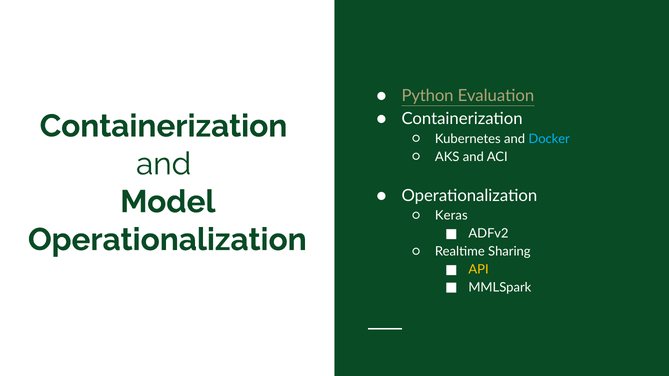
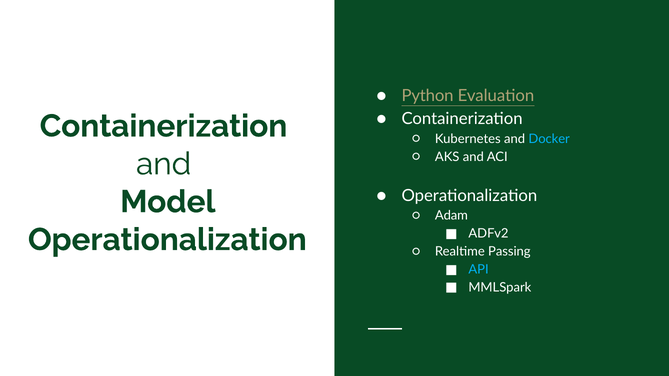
Keras: Keras -> Adam
Sharing: Sharing -> Passing
API colour: yellow -> light blue
